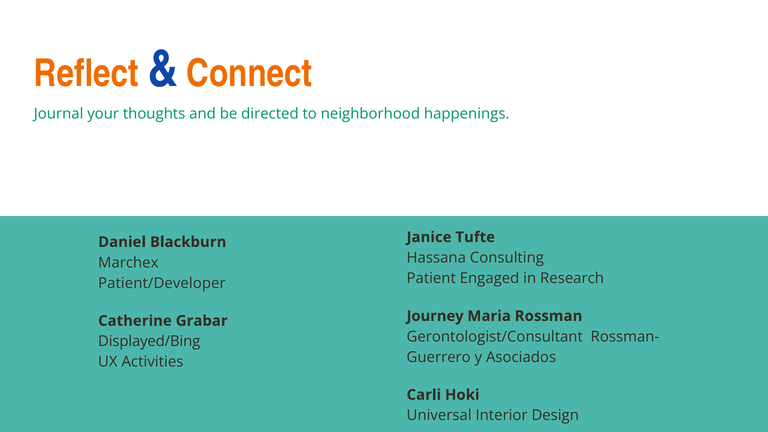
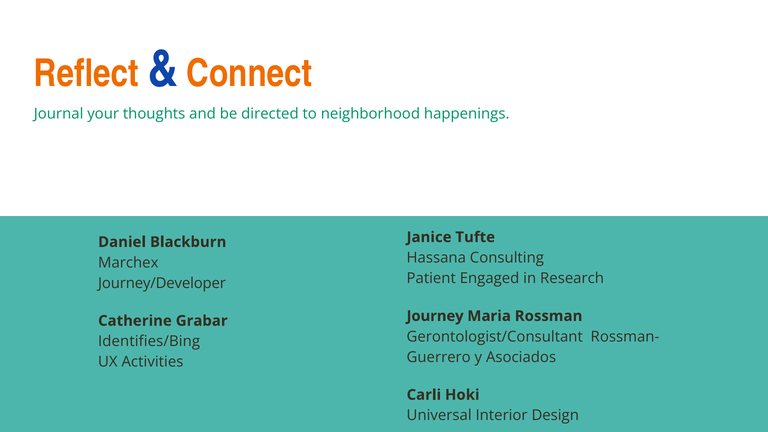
Patient/Developer: Patient/Developer -> Journey/Developer
Displayed/Bing: Displayed/Bing -> Identifies/Bing
